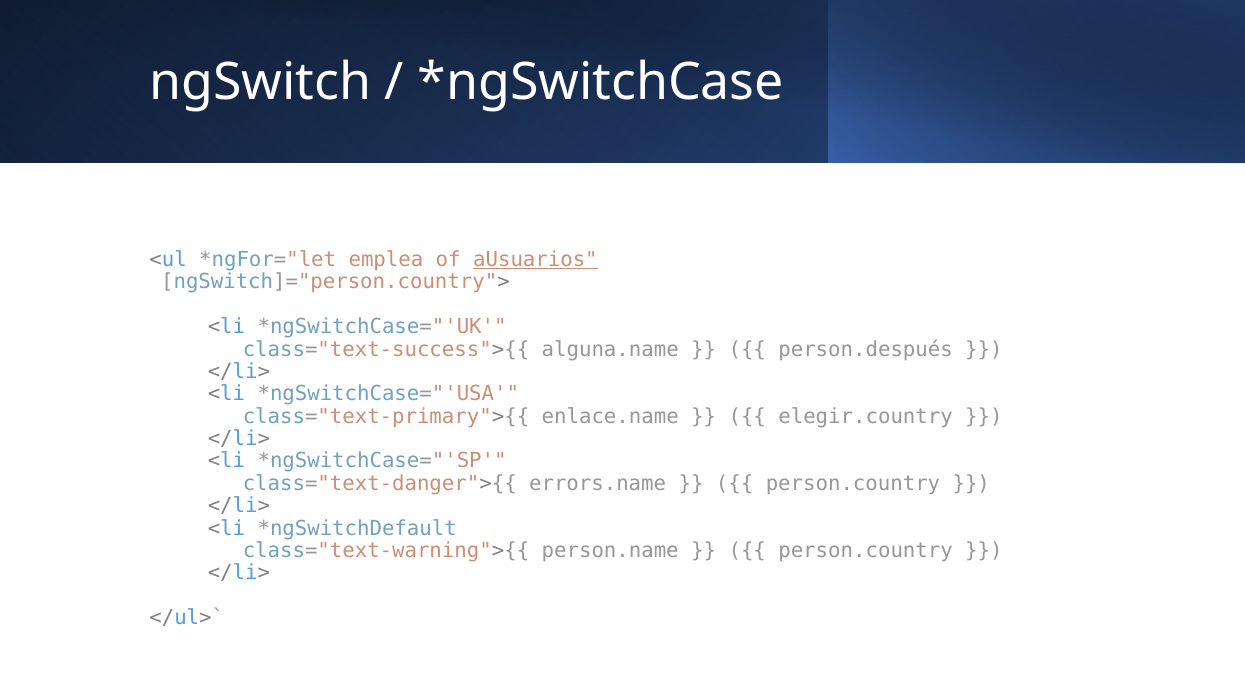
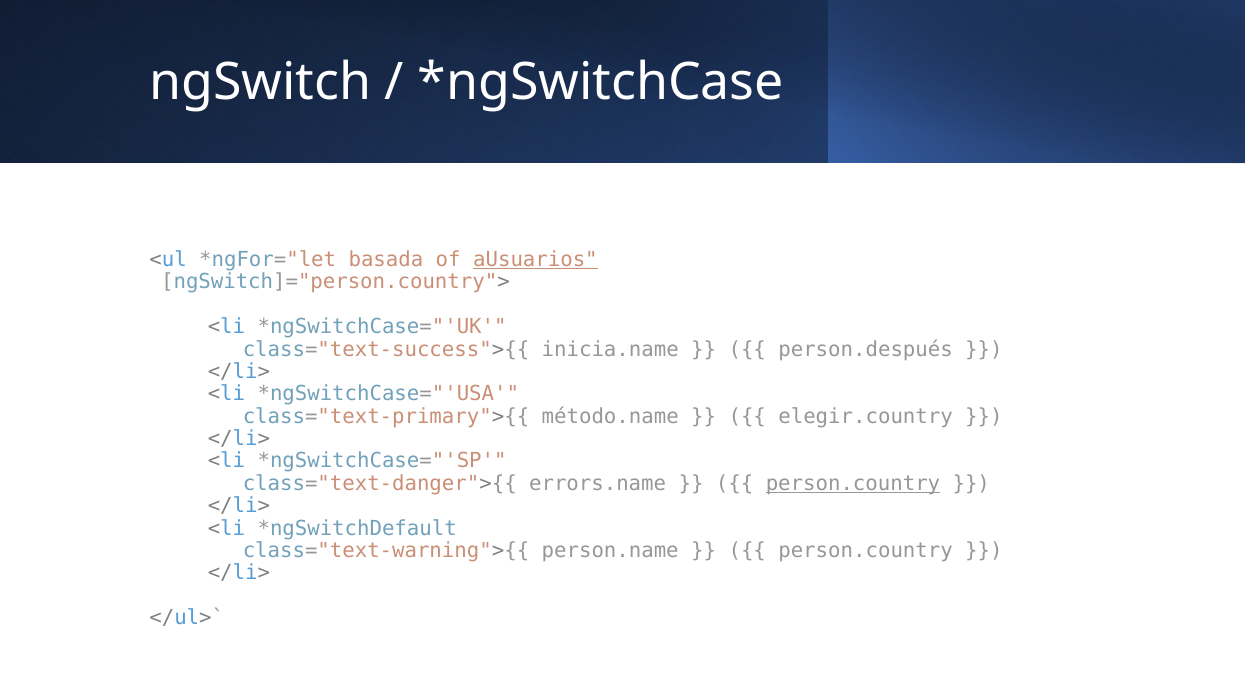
emplea: emplea -> basada
alguna.name: alguna.name -> inicia.name
enlace.name: enlace.name -> método.name
person.country at (853, 484) underline: none -> present
